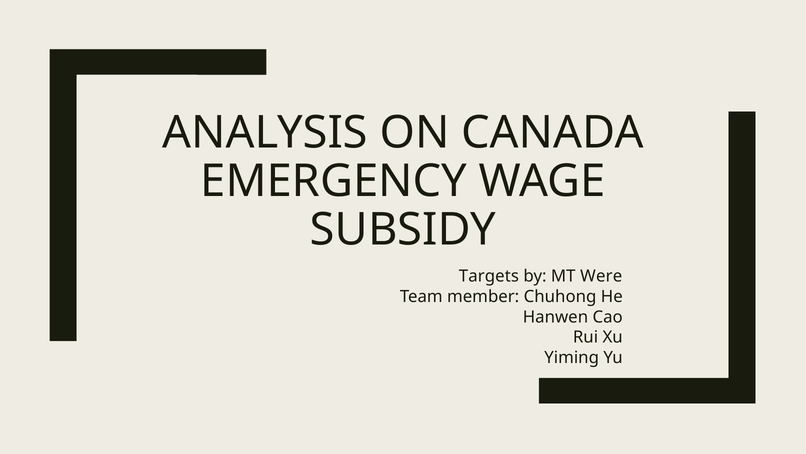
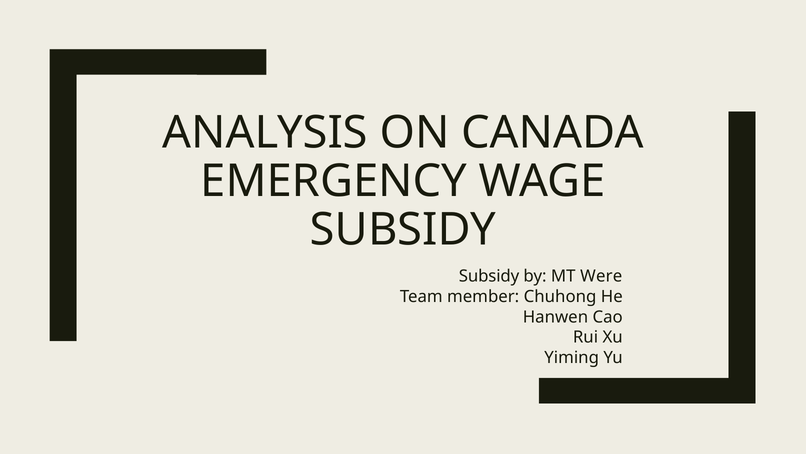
Targets at (489, 276): Targets -> Subsidy
